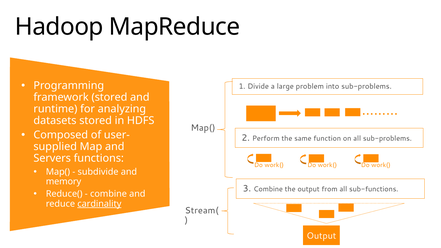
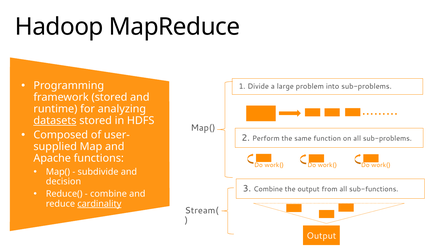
datasets underline: none -> present
Servers: Servers -> Apache
memory: memory -> decision
